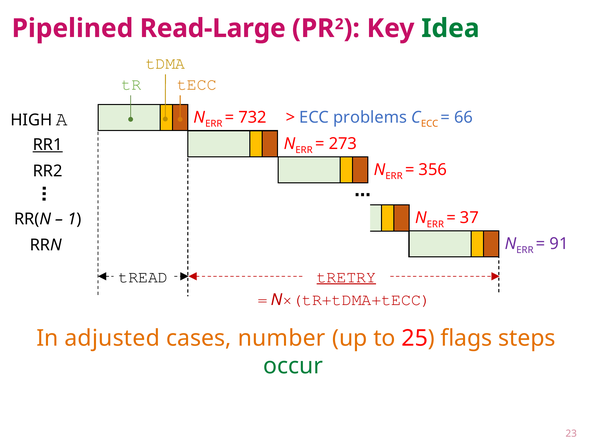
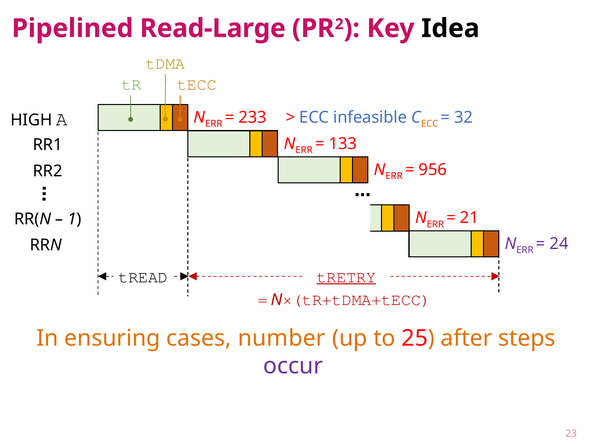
Idea colour: green -> black
problems: problems -> infeasible
66: 66 -> 32
732: 732 -> 233
RR1 underline: present -> none
273: 273 -> 133
356: 356 -> 956
37: 37 -> 21
91: 91 -> 24
adjusted: adjusted -> ensuring
flags: flags -> after
occur colour: green -> purple
